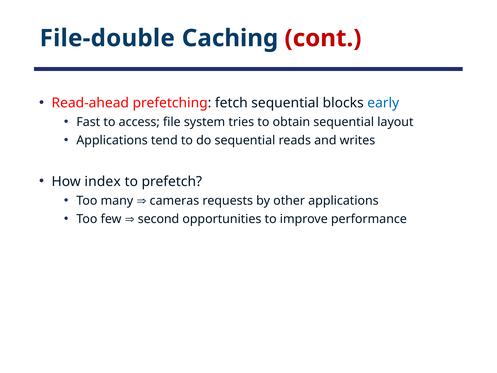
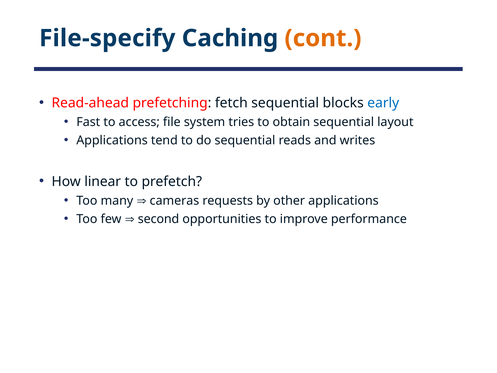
File-double: File-double -> File-specify
cont colour: red -> orange
index: index -> linear
